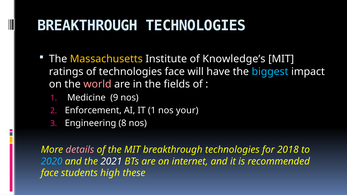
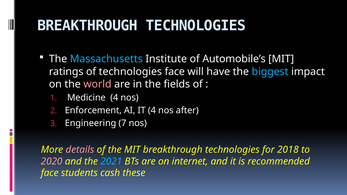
Massachusetts colour: yellow -> light blue
Knowledge’s: Knowledge’s -> Automobile’s
Medicine 9: 9 -> 4
IT 1: 1 -> 4
your: your -> after
8: 8 -> 7
2020 colour: light blue -> pink
2021 colour: white -> light blue
high: high -> cash
